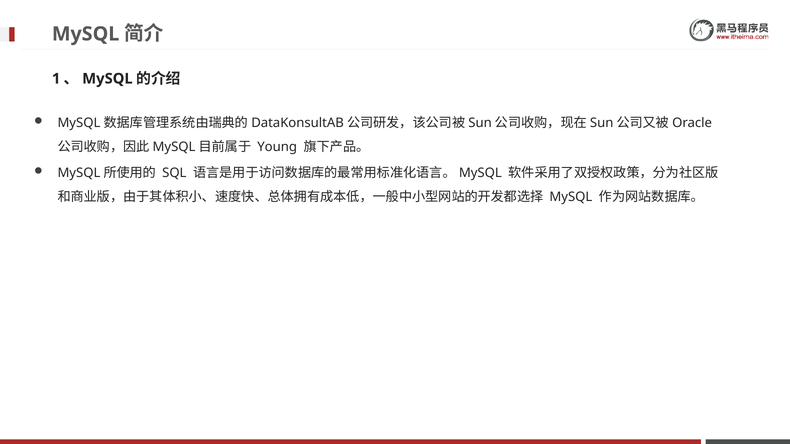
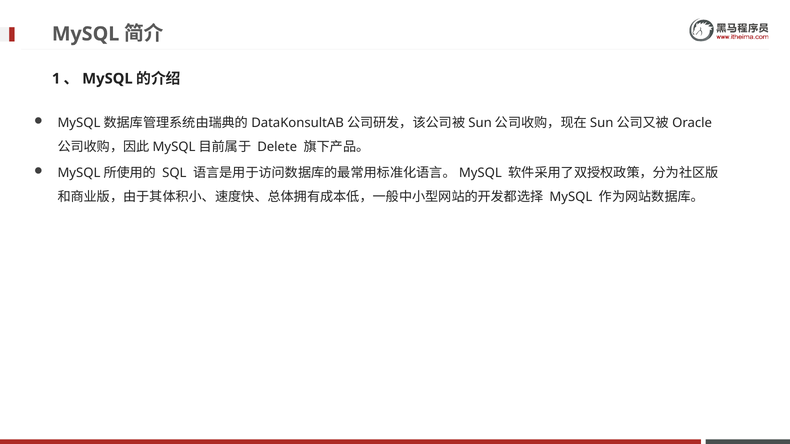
Young: Young -> Delete
